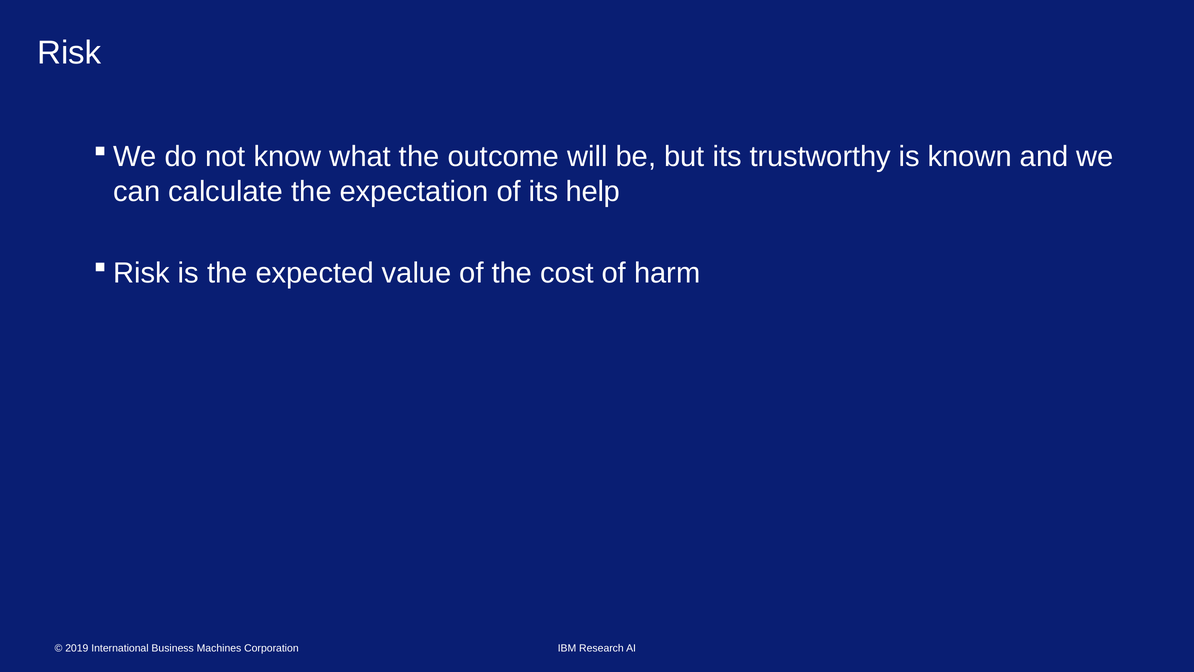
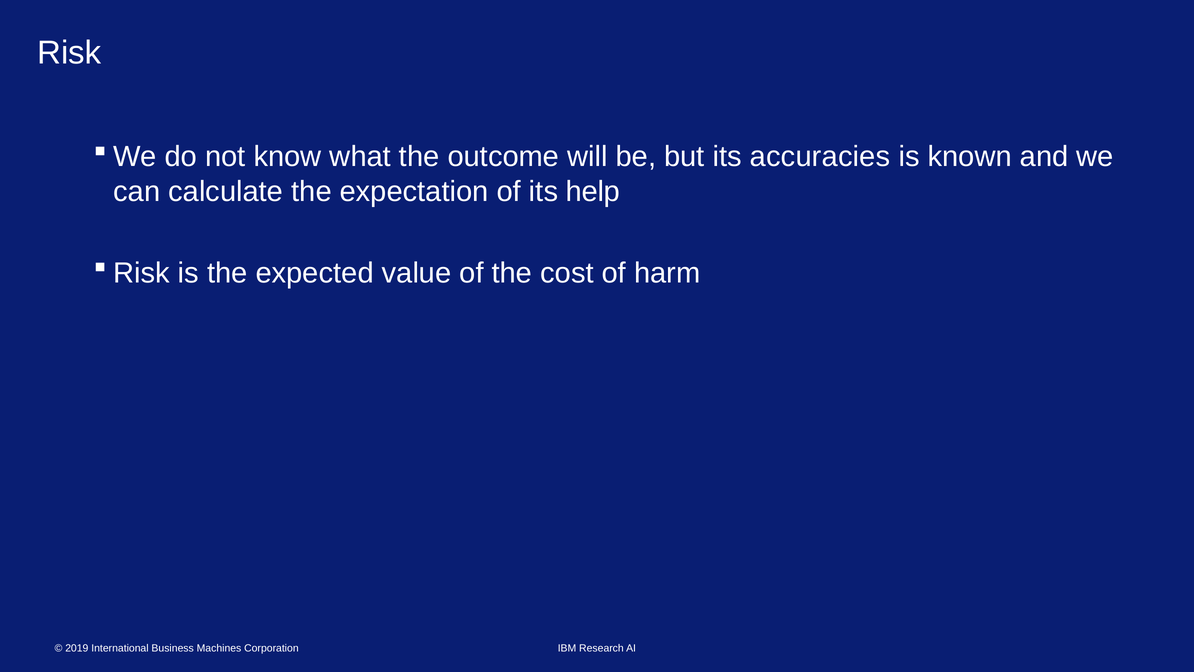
trustworthy: trustworthy -> accuracies
